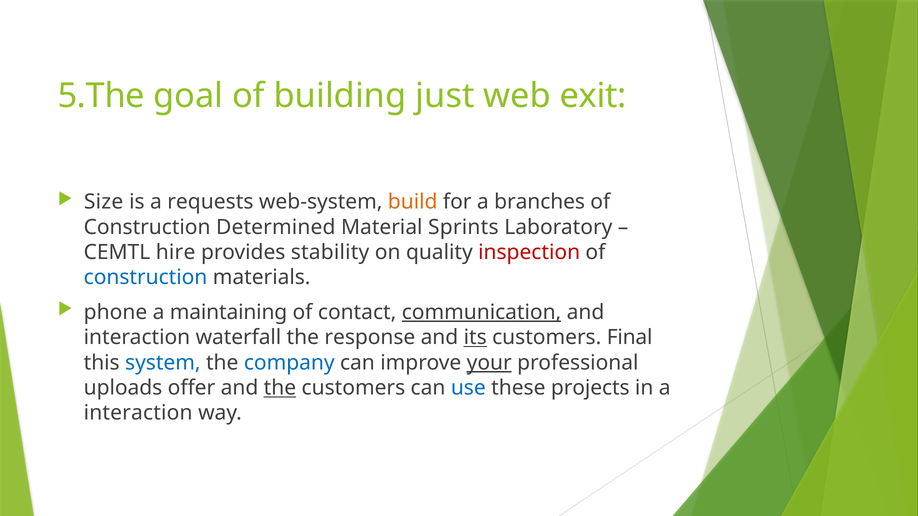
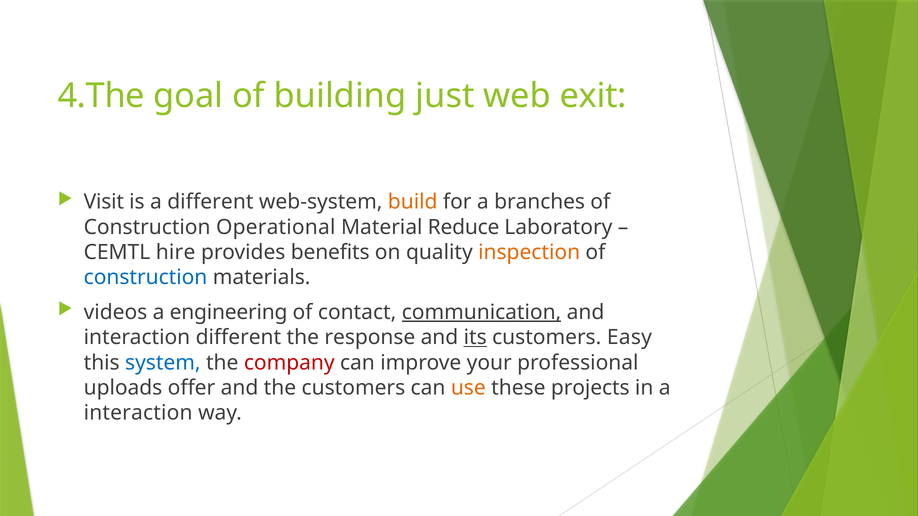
5.The: 5.The -> 4.The
Size: Size -> Visit
a requests: requests -> different
Determined: Determined -> Operational
Sprints: Sprints -> Reduce
stability: stability -> benefits
inspection colour: red -> orange
phone: phone -> videos
maintaining: maintaining -> engineering
interaction waterfall: waterfall -> different
Final: Final -> Easy
company colour: blue -> red
your underline: present -> none
the at (280, 388) underline: present -> none
use colour: blue -> orange
